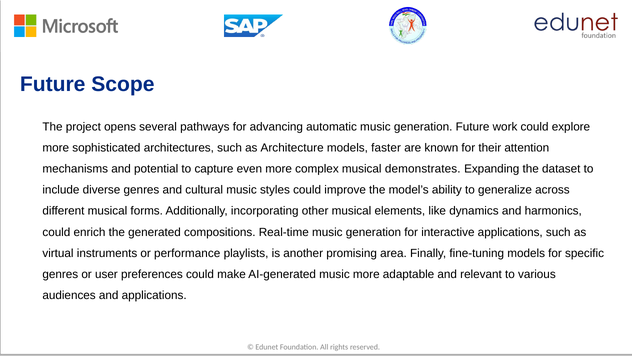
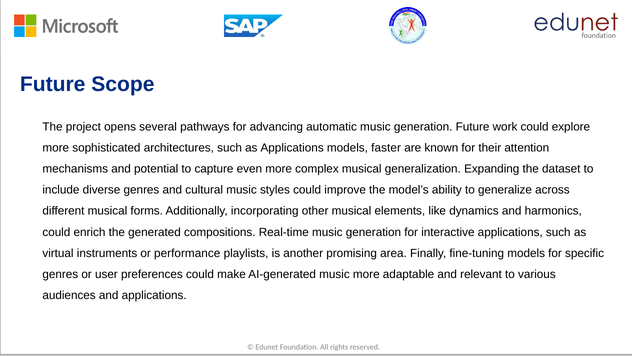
as Architecture: Architecture -> Applications
demonstrates: demonstrates -> generalization
